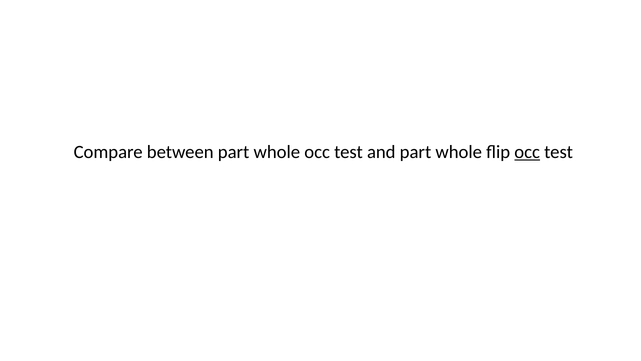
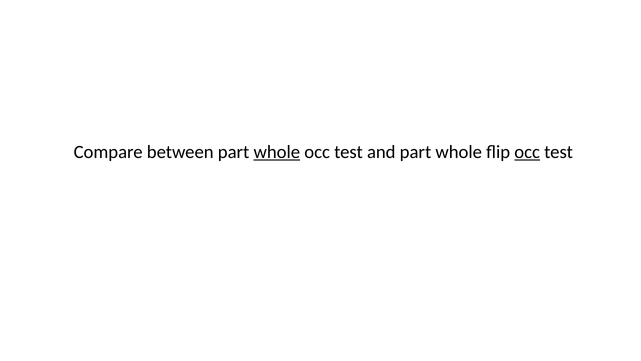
whole at (277, 152) underline: none -> present
